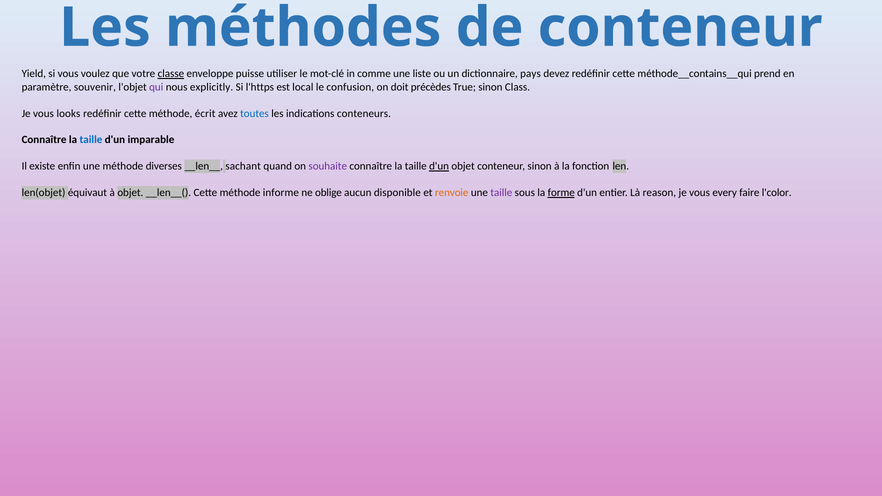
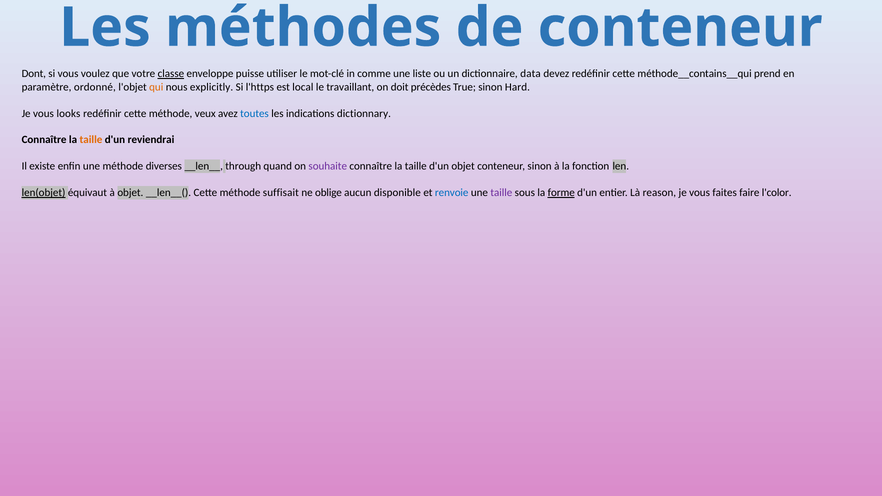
Yield: Yield -> Dont
pays: pays -> data
souvenir: souvenir -> ordonné
qui colour: purple -> orange
confusion: confusion -> travaillant
Class: Class -> Hard
écrit: écrit -> veux
conteneurs: conteneurs -> dictionnary
taille at (91, 140) colour: blue -> orange
imparable: imparable -> reviendrai
sachant: sachant -> through
d'un at (439, 166) underline: present -> none
len(objet underline: none -> present
informe: informe -> suffisait
renvoie colour: orange -> blue
every: every -> faites
